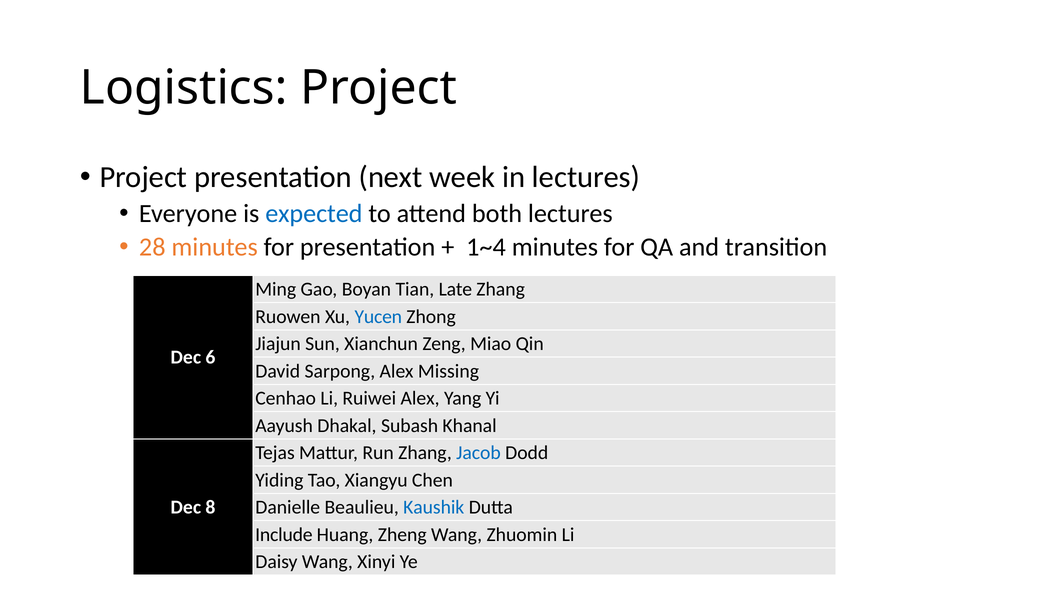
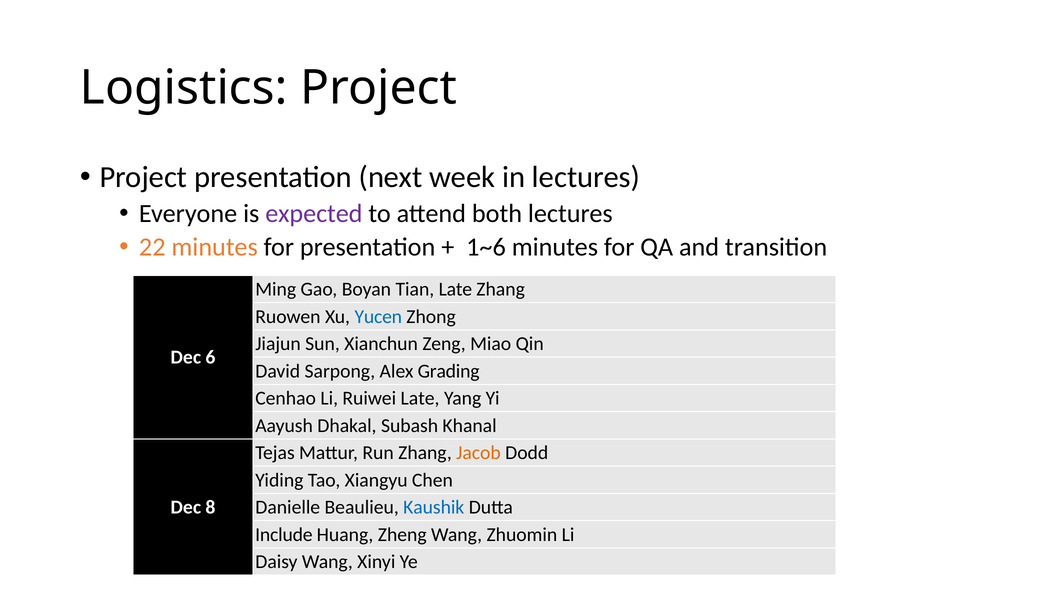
expected colour: blue -> purple
28: 28 -> 22
1~4: 1~4 -> 1~6
Missing: Missing -> Grading
Ruiwei Alex: Alex -> Late
Jacob colour: blue -> orange
